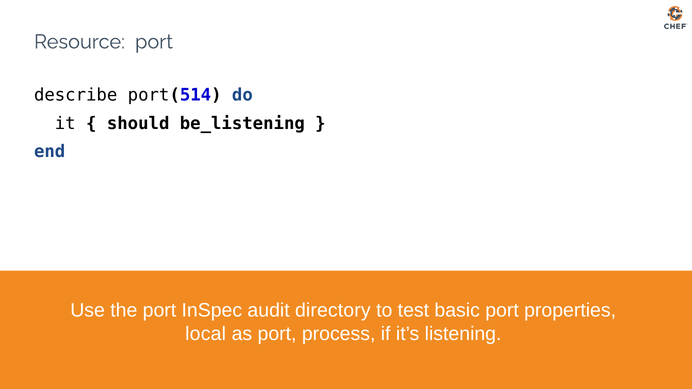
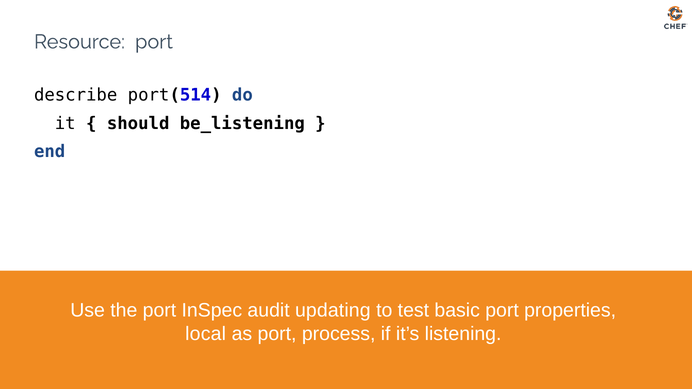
directory: directory -> updating
